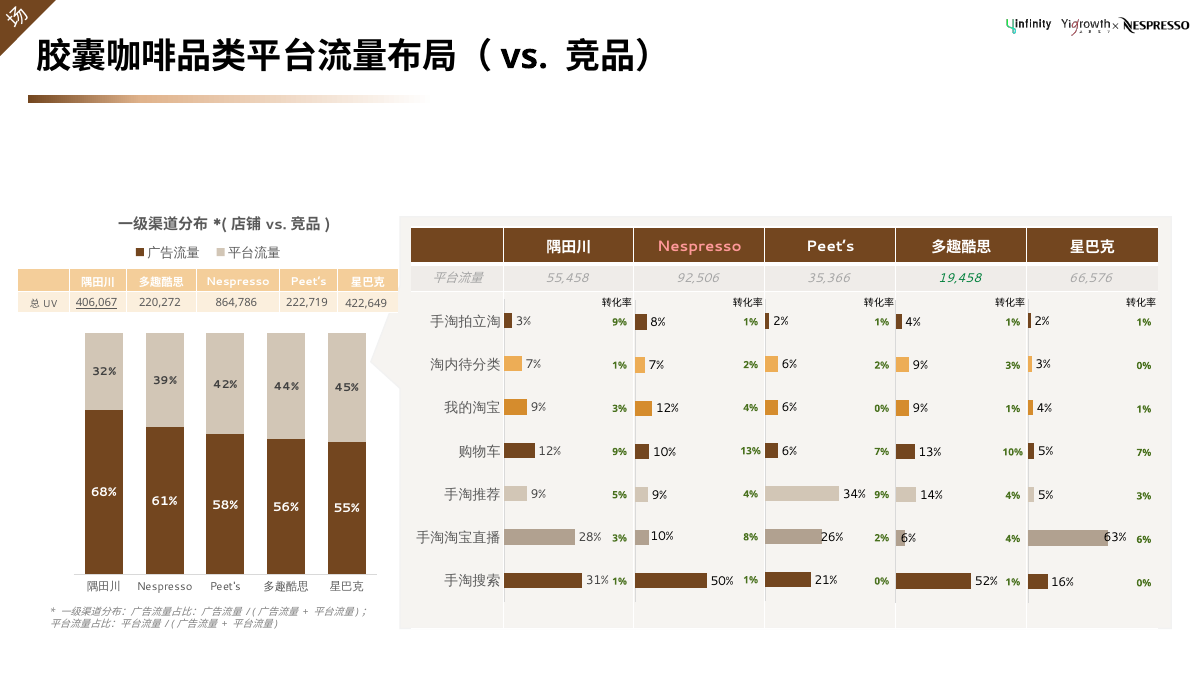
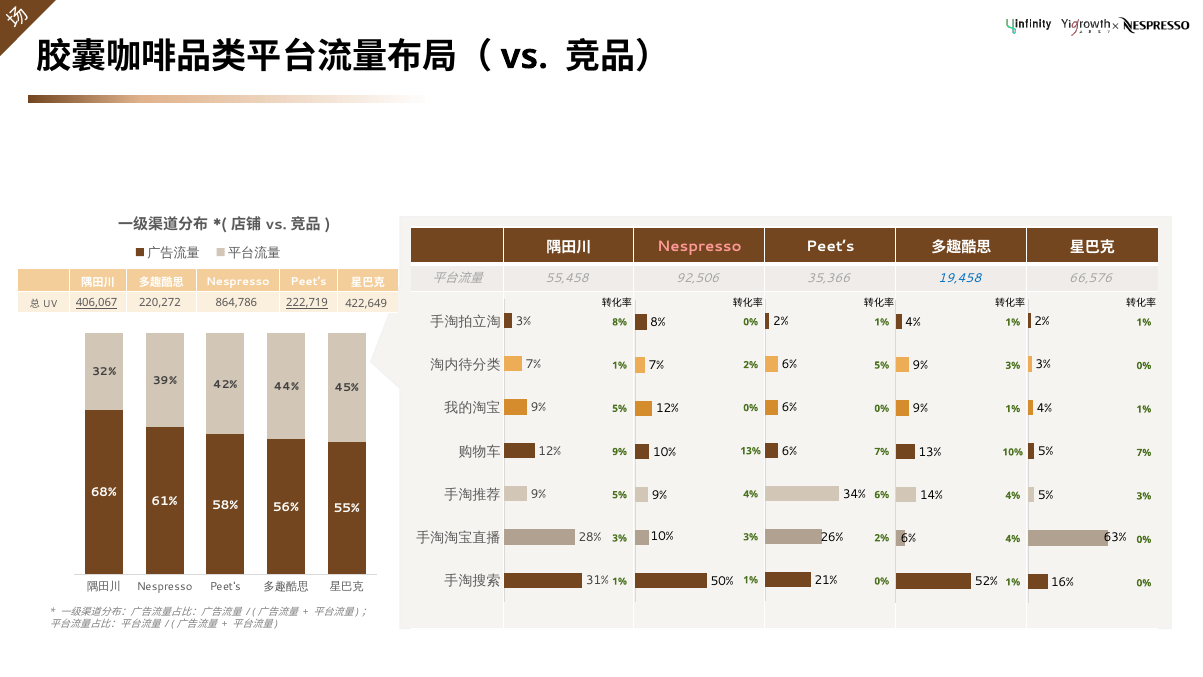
19,458 colour: green -> blue
222,719 underline: none -> present
1% at (751, 322): 1% -> 0%
9% at (620, 322): 9% -> 8%
2% at (882, 365): 2% -> 5%
4% at (751, 408): 4% -> 0%
3% at (620, 408): 3% -> 5%
9% at (882, 495): 9% -> 6%
8% at (751, 537): 8% -> 3%
6% at (1144, 539): 6% -> 0%
